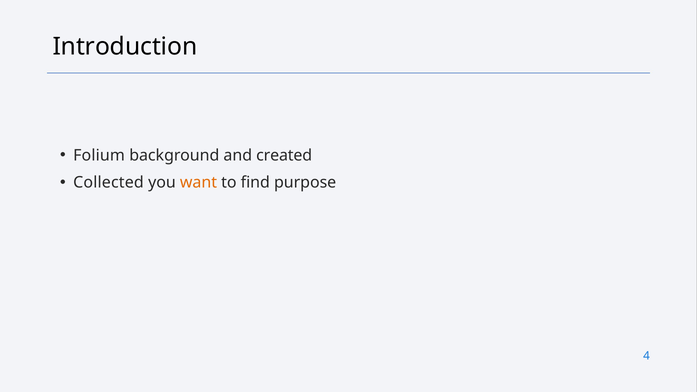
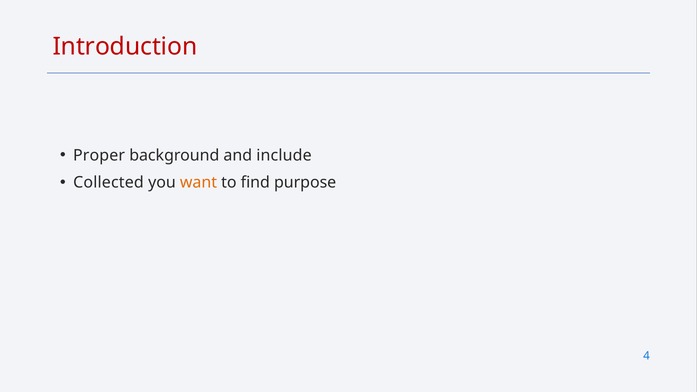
Introduction colour: black -> red
Folium: Folium -> Proper
created: created -> include
